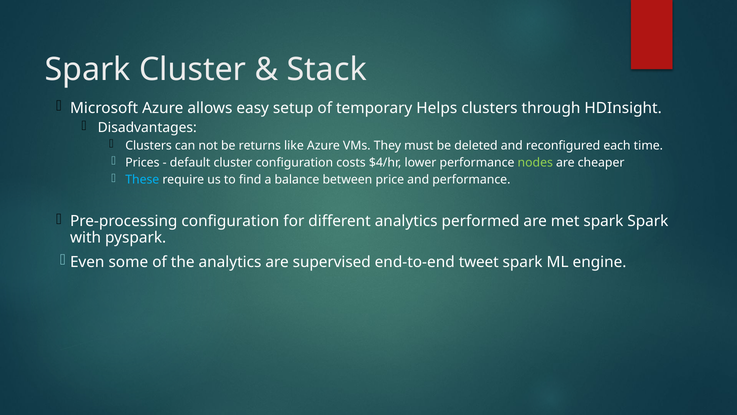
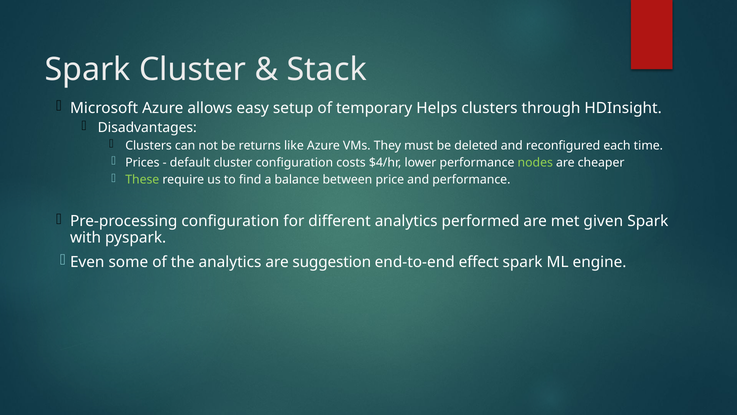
These colour: light blue -> light green
met spark: spark -> given
supervised: supervised -> suggestion
tweet: tweet -> effect
